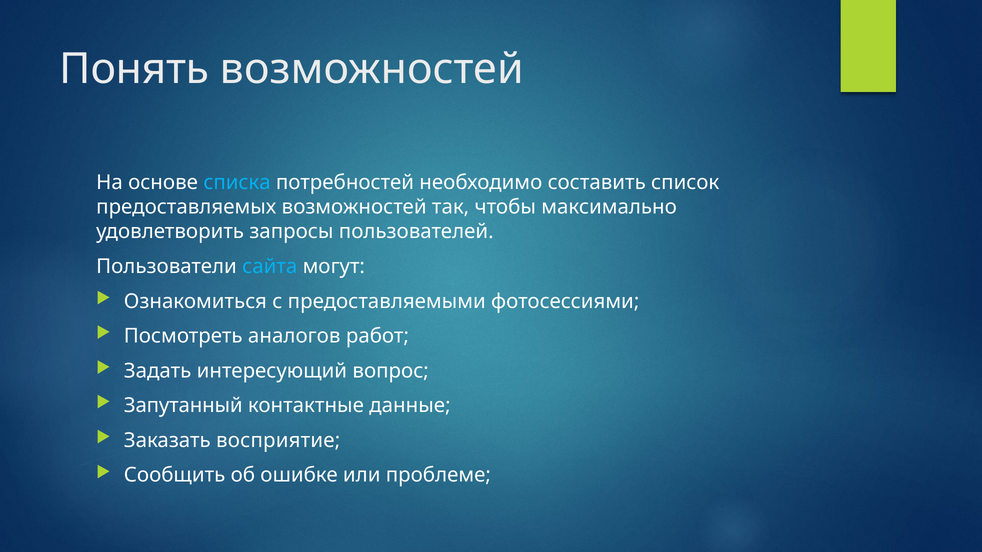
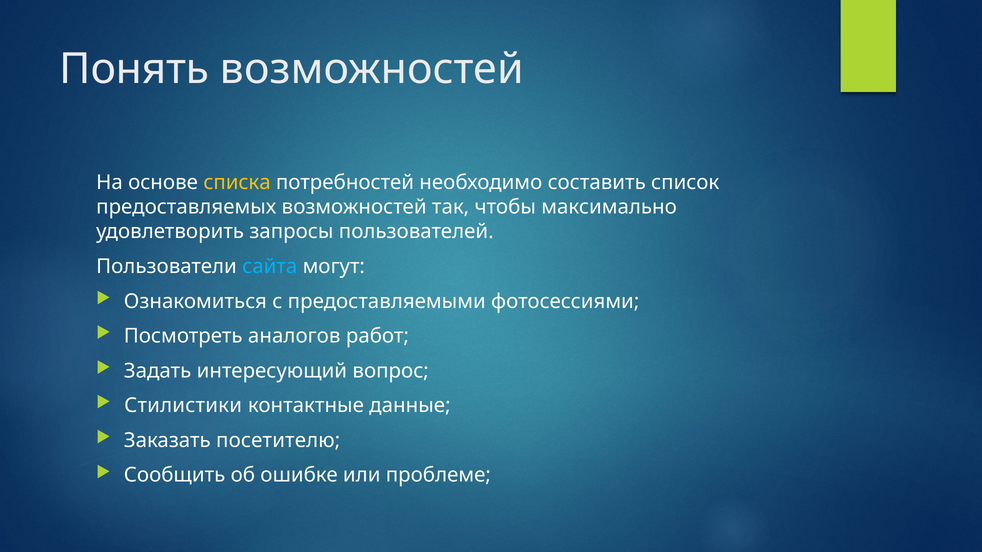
списка colour: light blue -> yellow
Запутанный: Запутанный -> Стилистики
восприятие: восприятие -> посетителю
